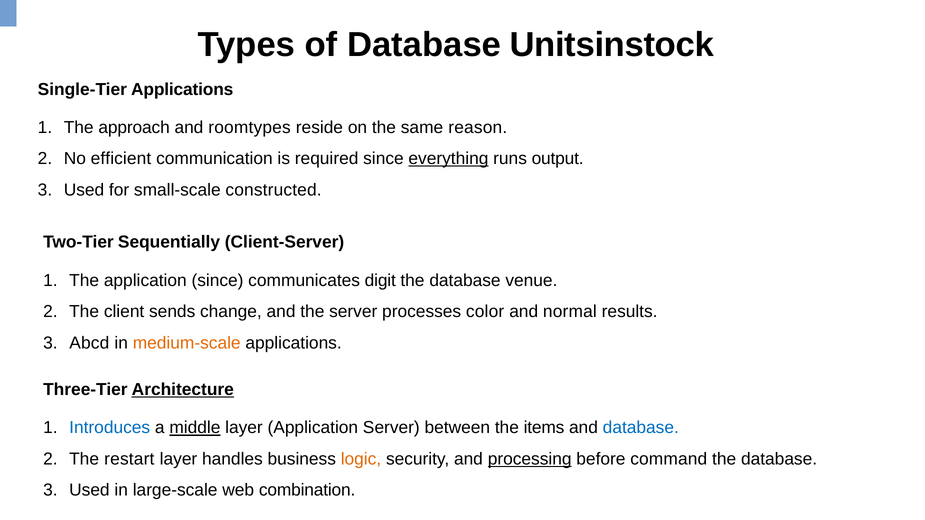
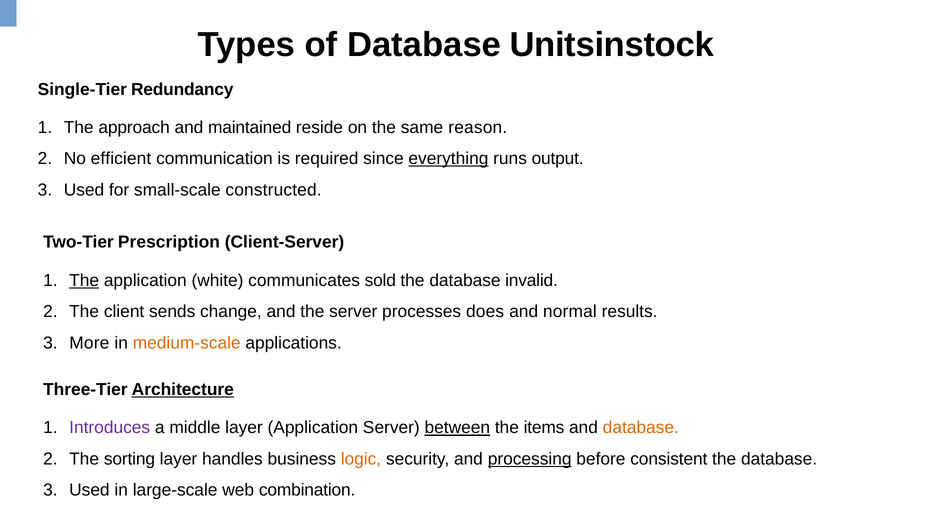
Single-Tier Applications: Applications -> Redundancy
roomtypes: roomtypes -> maintained
Sequentially: Sequentially -> Prescription
The at (84, 281) underline: none -> present
application since: since -> white
digit: digit -> sold
venue: venue -> invalid
color: color -> does
Abcd: Abcd -> More
Introduces colour: blue -> purple
middle underline: present -> none
between underline: none -> present
database at (641, 428) colour: blue -> orange
restart: restart -> sorting
command: command -> consistent
